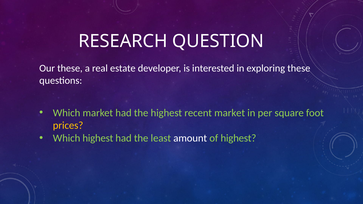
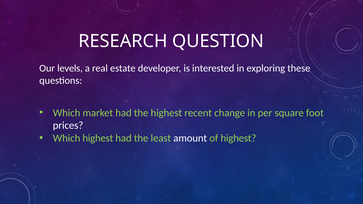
Our these: these -> levels
recent market: market -> change
prices colour: yellow -> white
